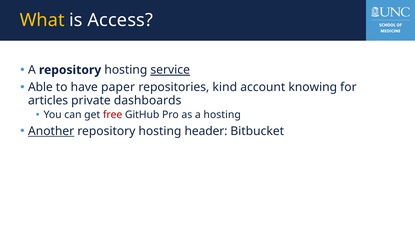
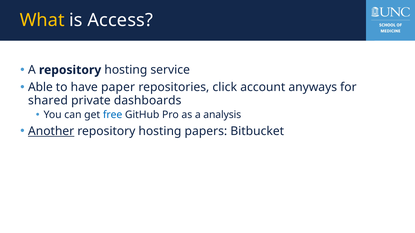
service underline: present -> none
kind: kind -> click
knowing: knowing -> anyways
articles: articles -> shared
free colour: red -> blue
a hosting: hosting -> analysis
header: header -> papers
